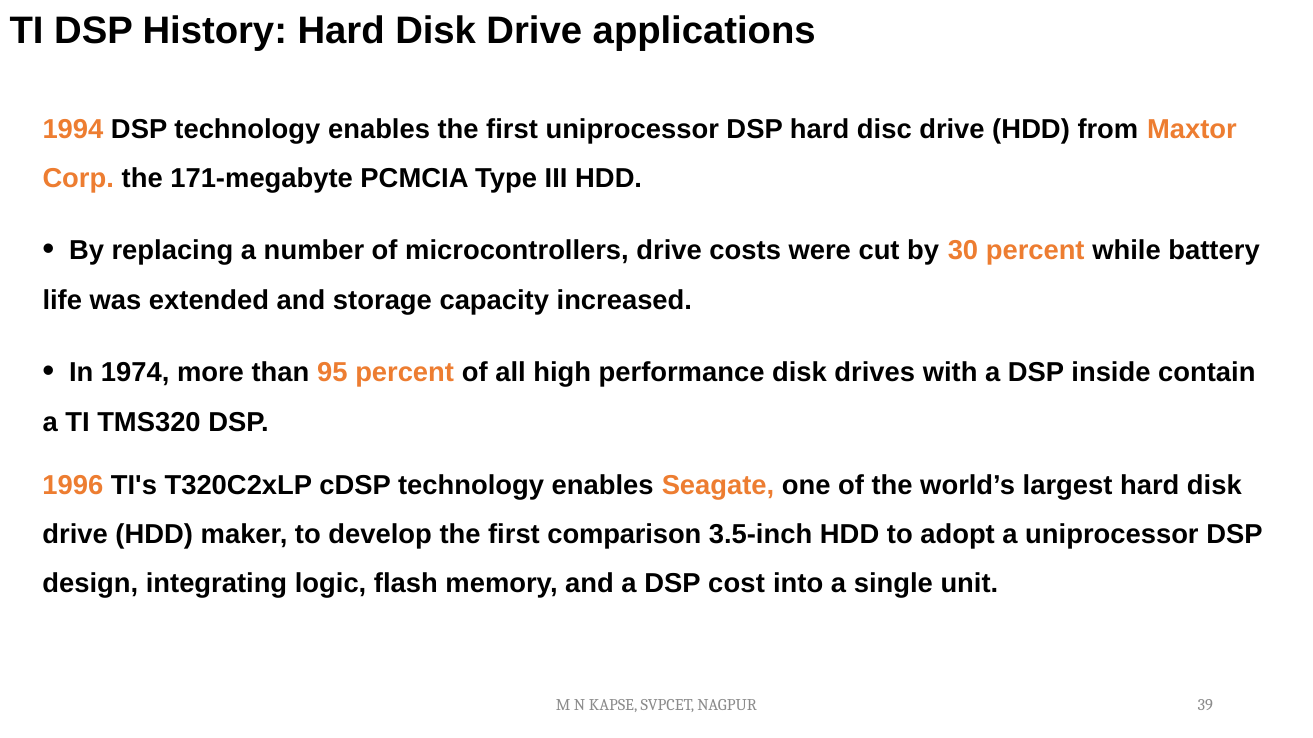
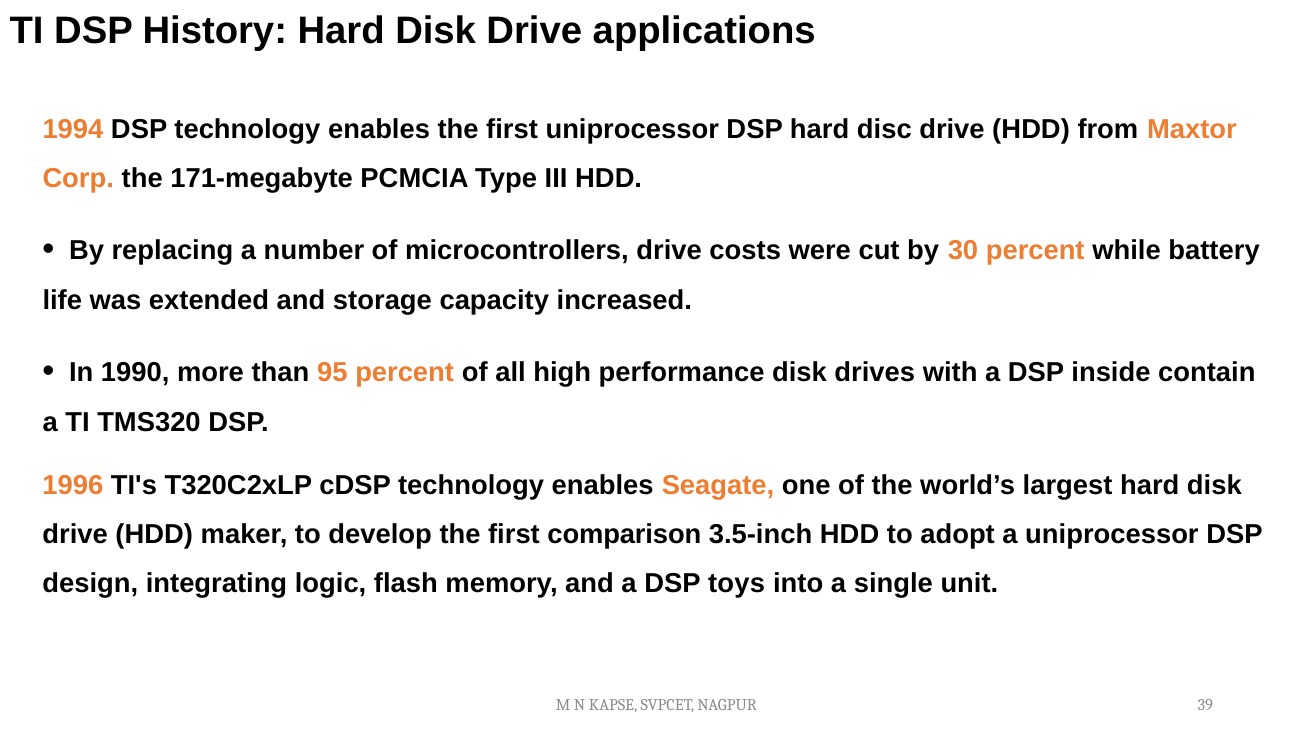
1974: 1974 -> 1990
cost: cost -> toys
